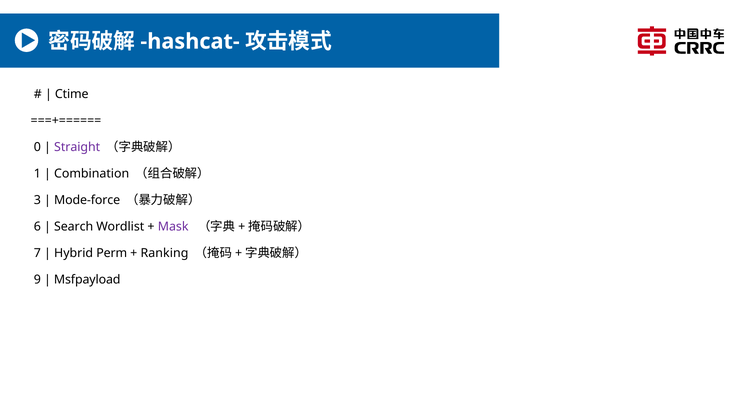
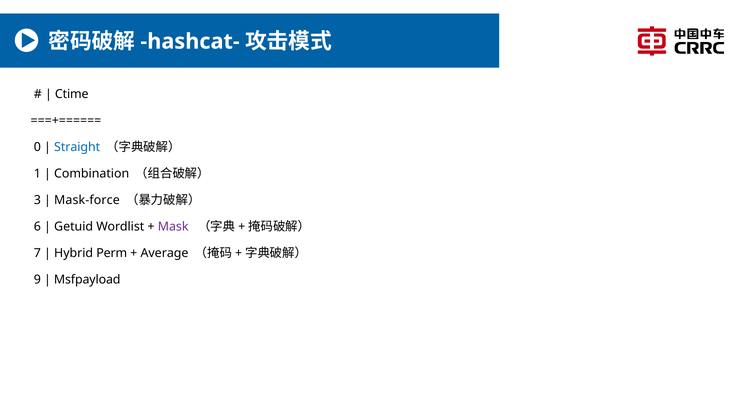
Straight colour: purple -> blue
Mode-force: Mode-force -> Mask-force
Search: Search -> Getuid
Ranking: Ranking -> Average
